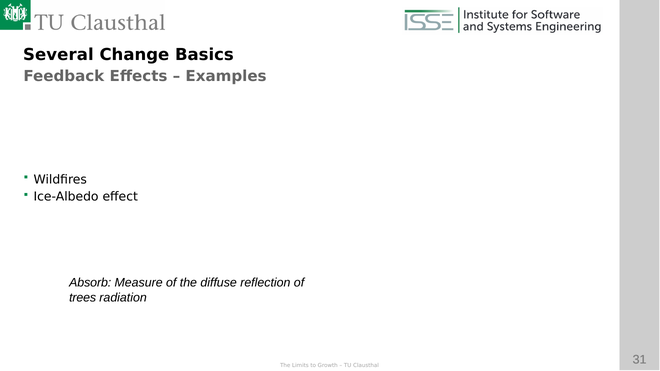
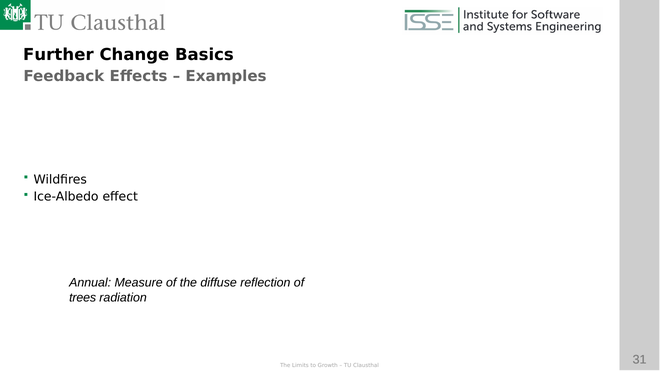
Several: Several -> Further
Absorb: Absorb -> Annual
